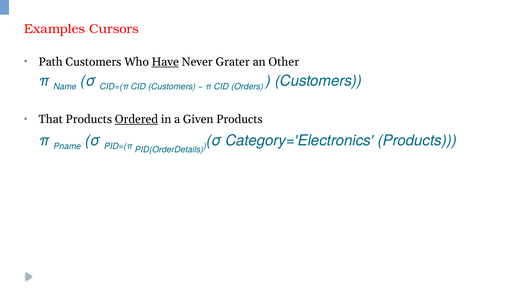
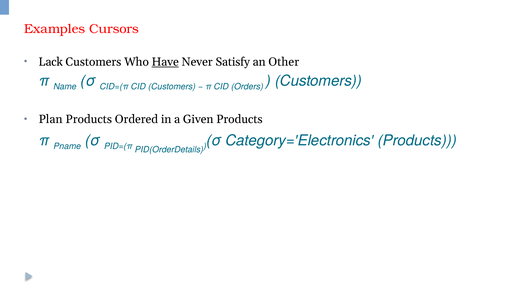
Path: Path -> Lack
Grater: Grater -> Satisfy
That: That -> Plan
Ordered underline: present -> none
